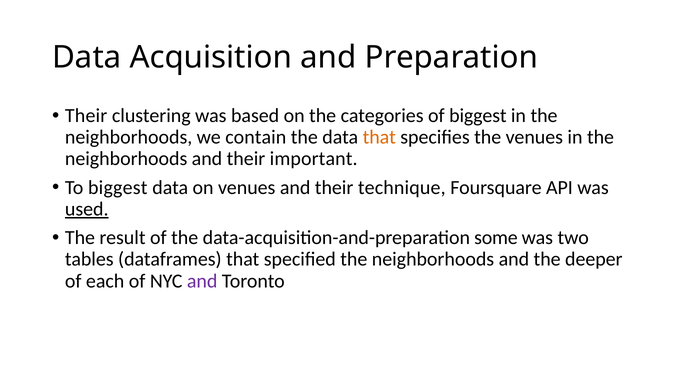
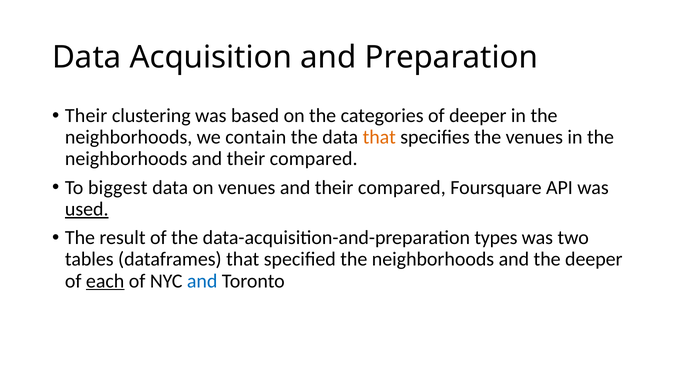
of biggest: biggest -> deeper
neighborhoods and their important: important -> compared
venues and their technique: technique -> compared
some: some -> types
each underline: none -> present
and at (202, 281) colour: purple -> blue
